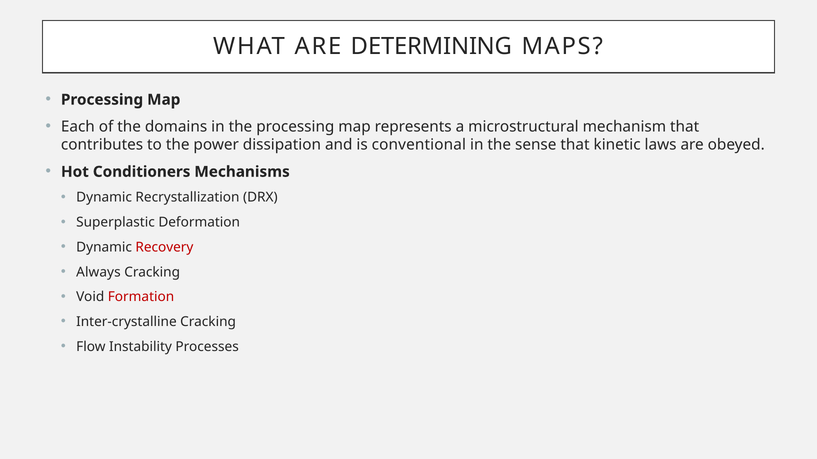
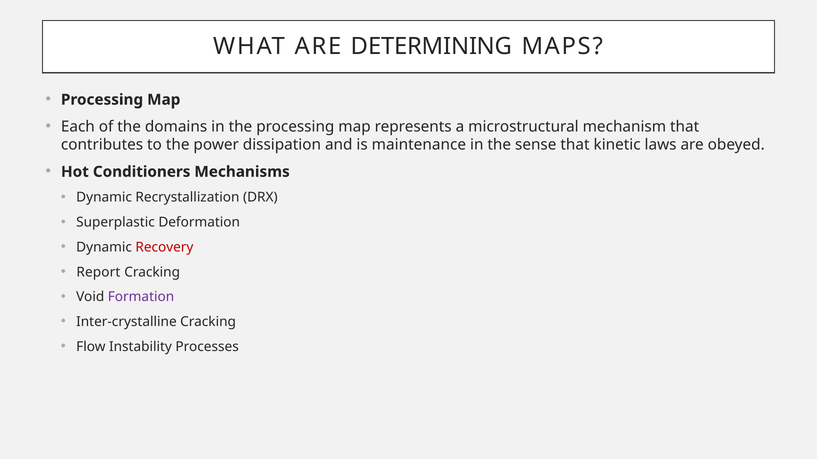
conventional: conventional -> maintenance
Always: Always -> Report
Formation colour: red -> purple
